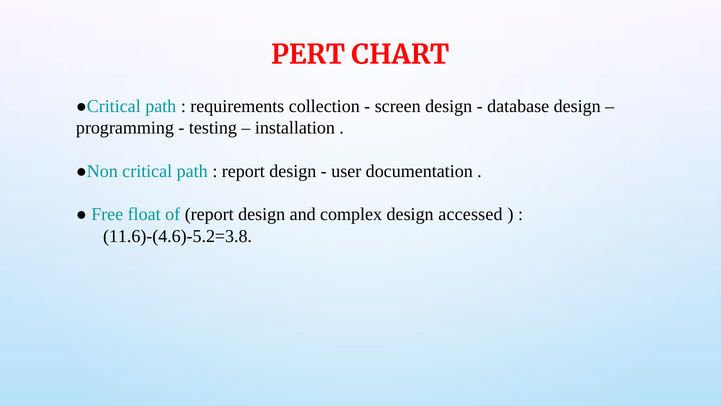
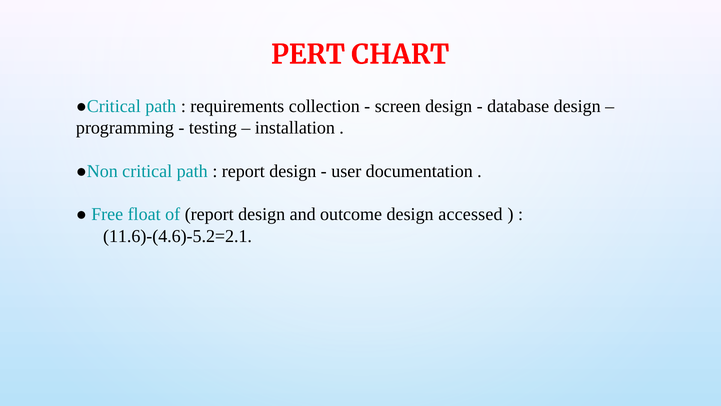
complex: complex -> outcome
11.6)-(4.6)-5.2=3.8: 11.6)-(4.6)-5.2=3.8 -> 11.6)-(4.6)-5.2=2.1
